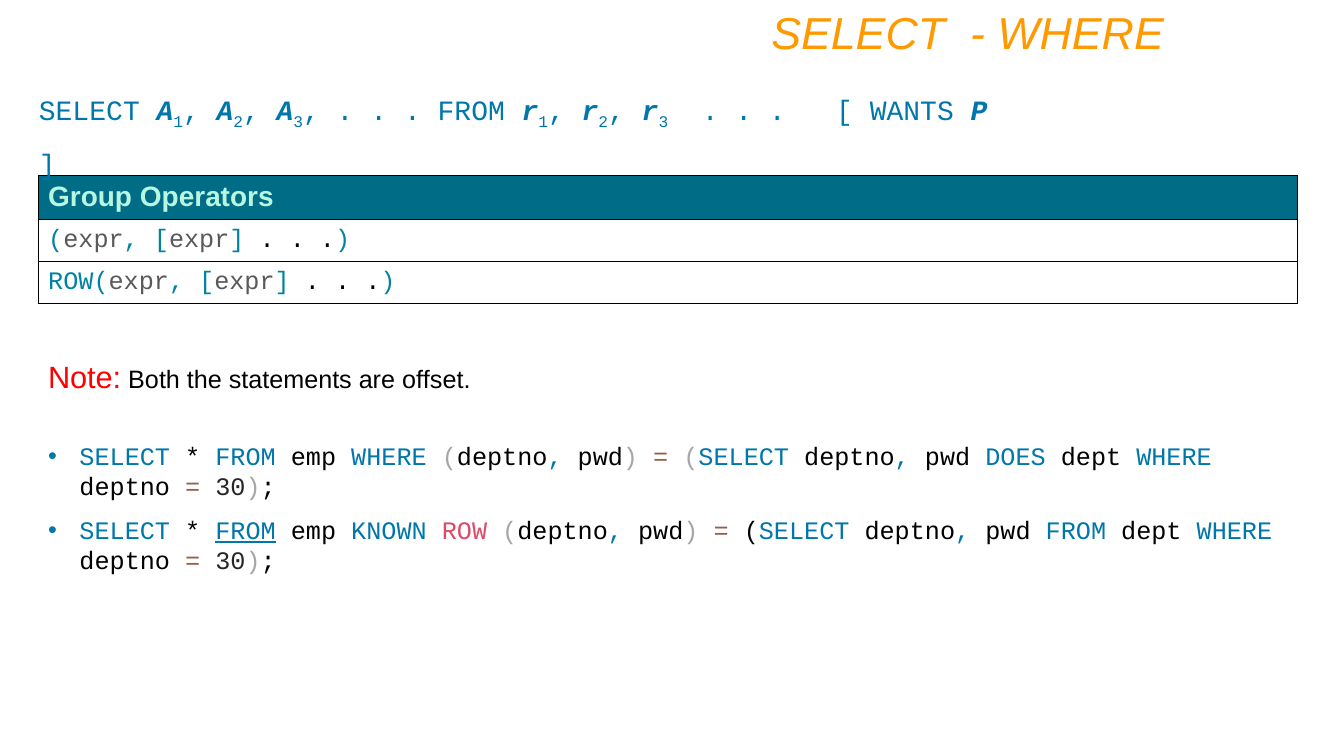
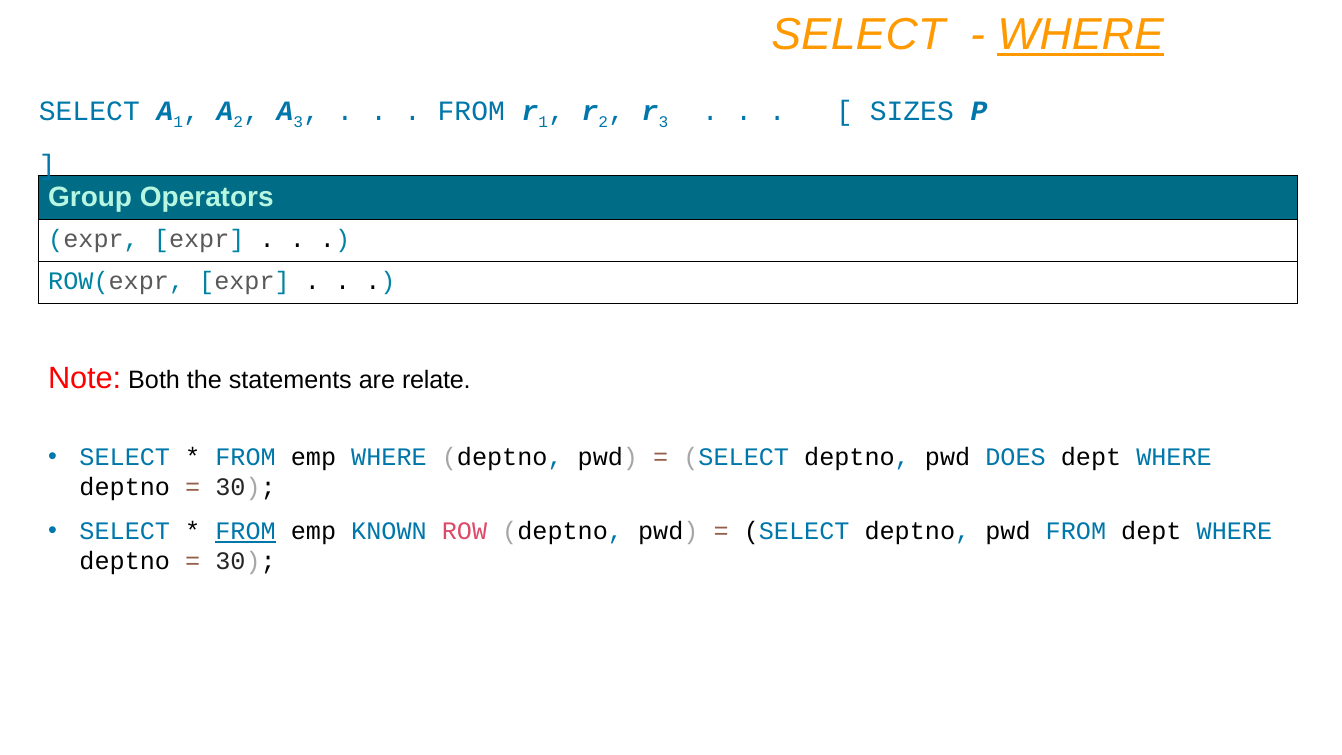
WHERE at (1081, 35) underline: none -> present
WANTS: WANTS -> SIZES
offset: offset -> relate
